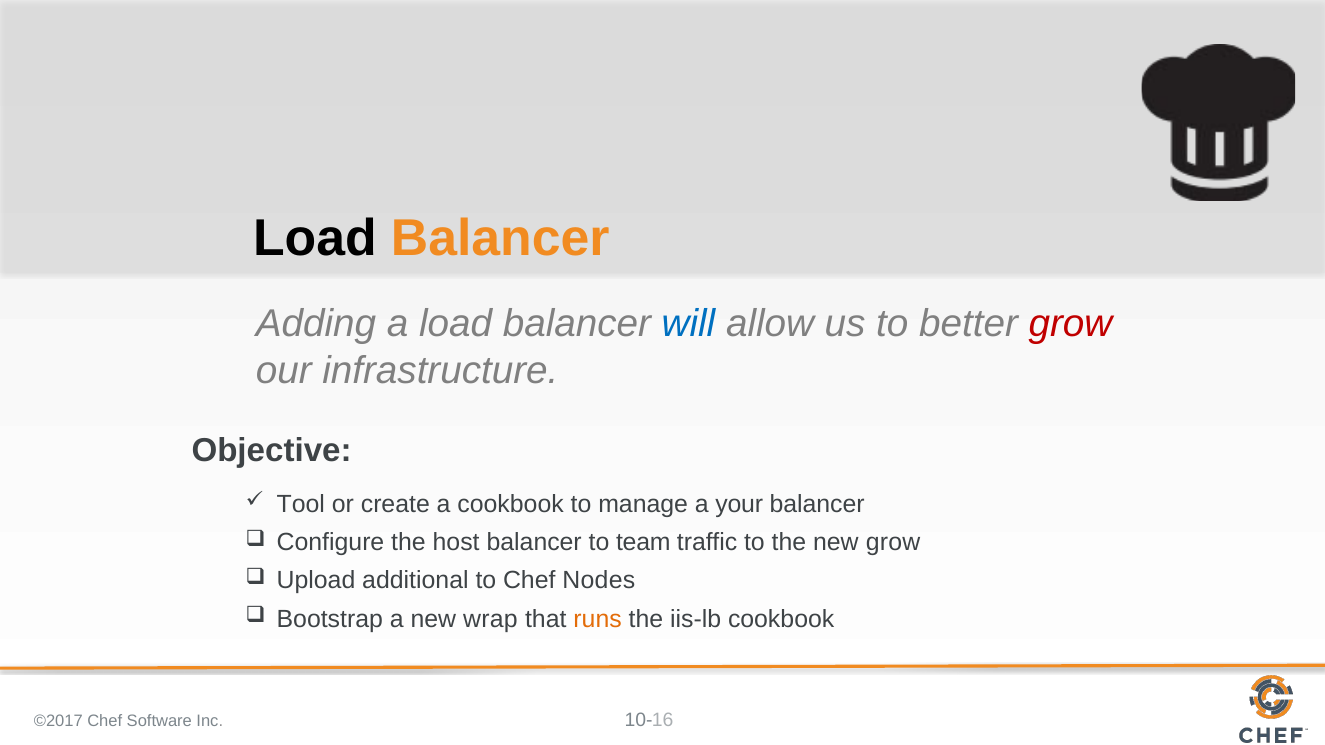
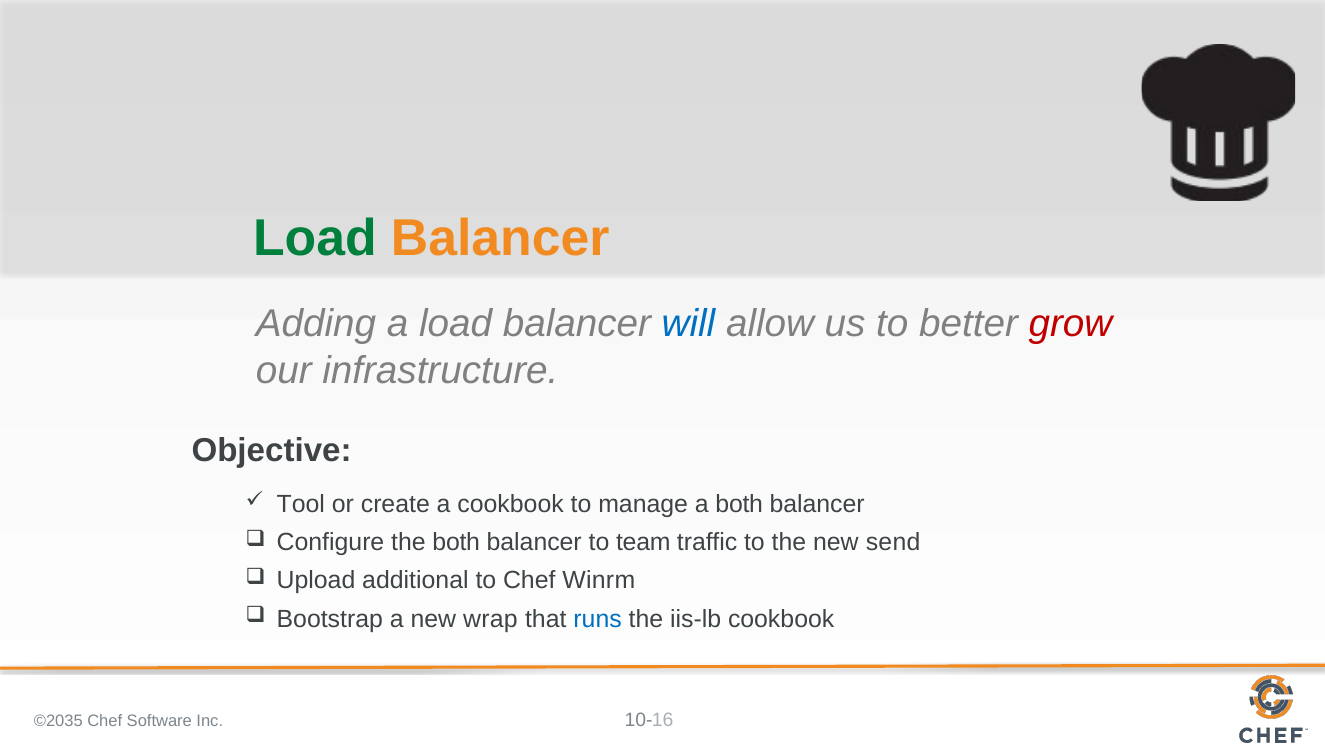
Load at (315, 239) colour: black -> green
a your: your -> both
the host: host -> both
new grow: grow -> send
Nodes: Nodes -> Winrm
runs colour: orange -> blue
©2017: ©2017 -> ©2035
